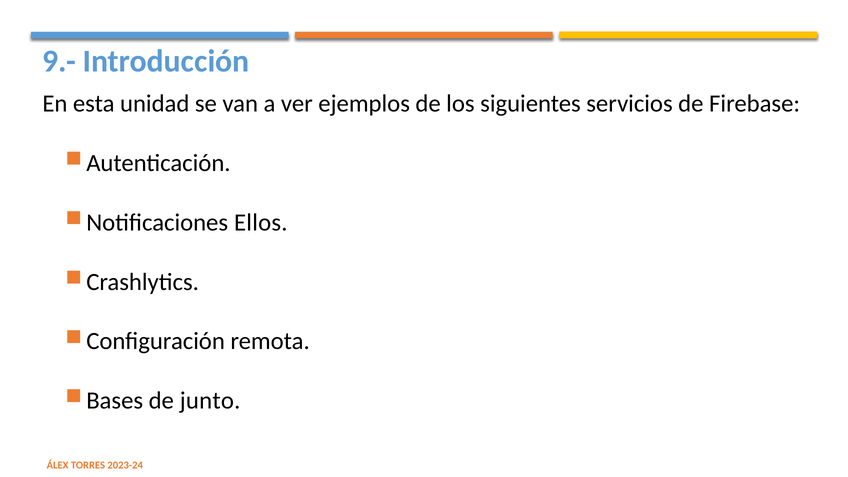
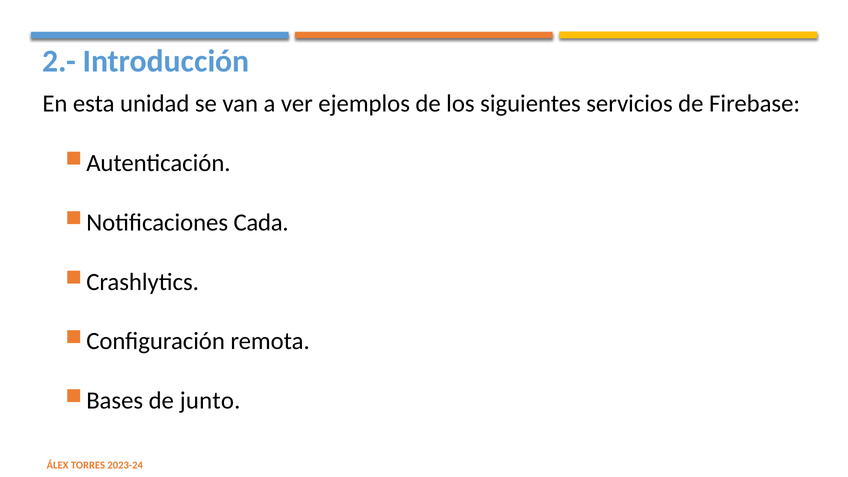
9.-: 9.- -> 2.-
Ellos: Ellos -> Cada
